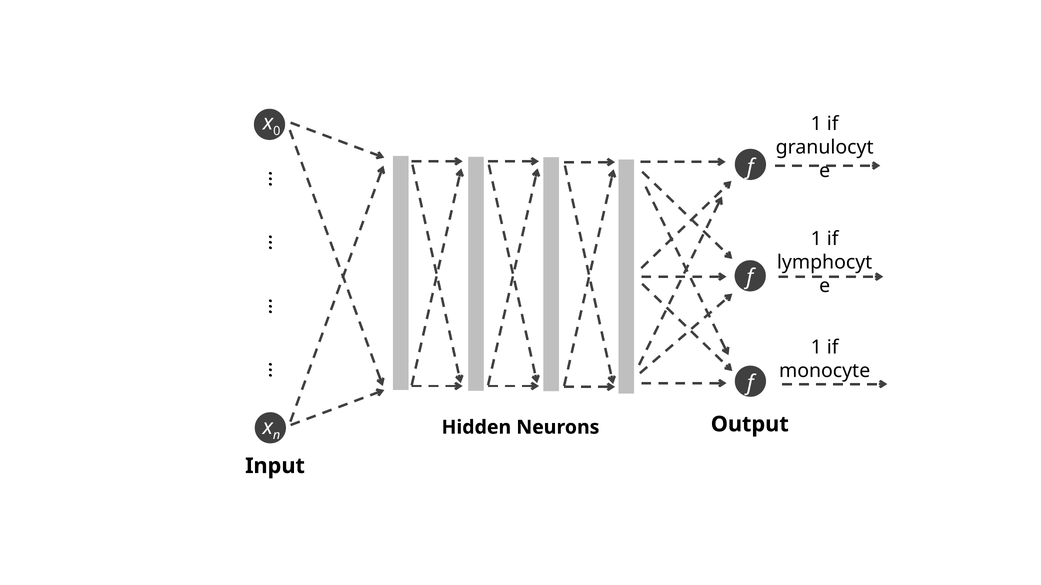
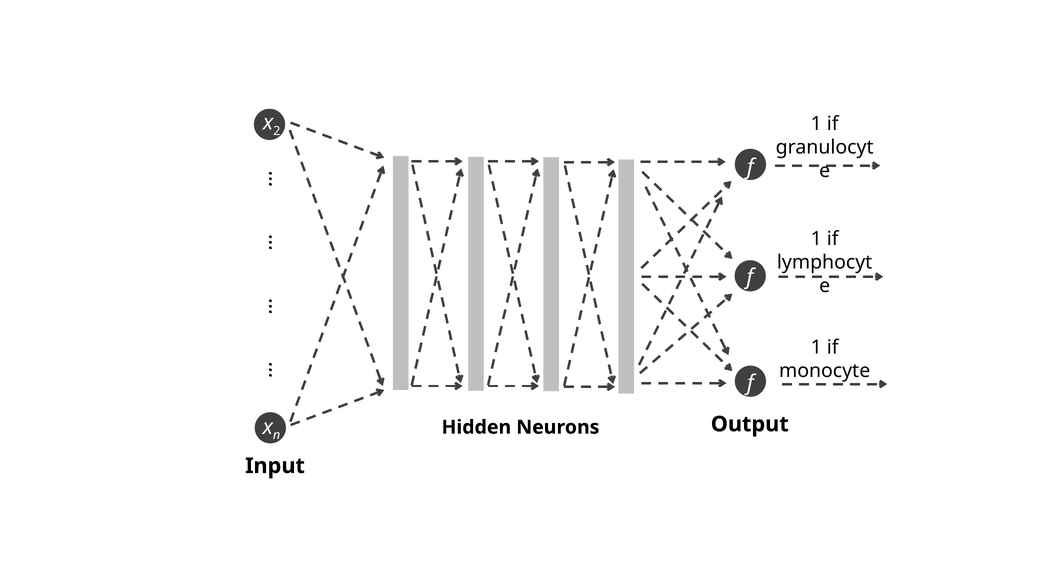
0: 0 -> 2
